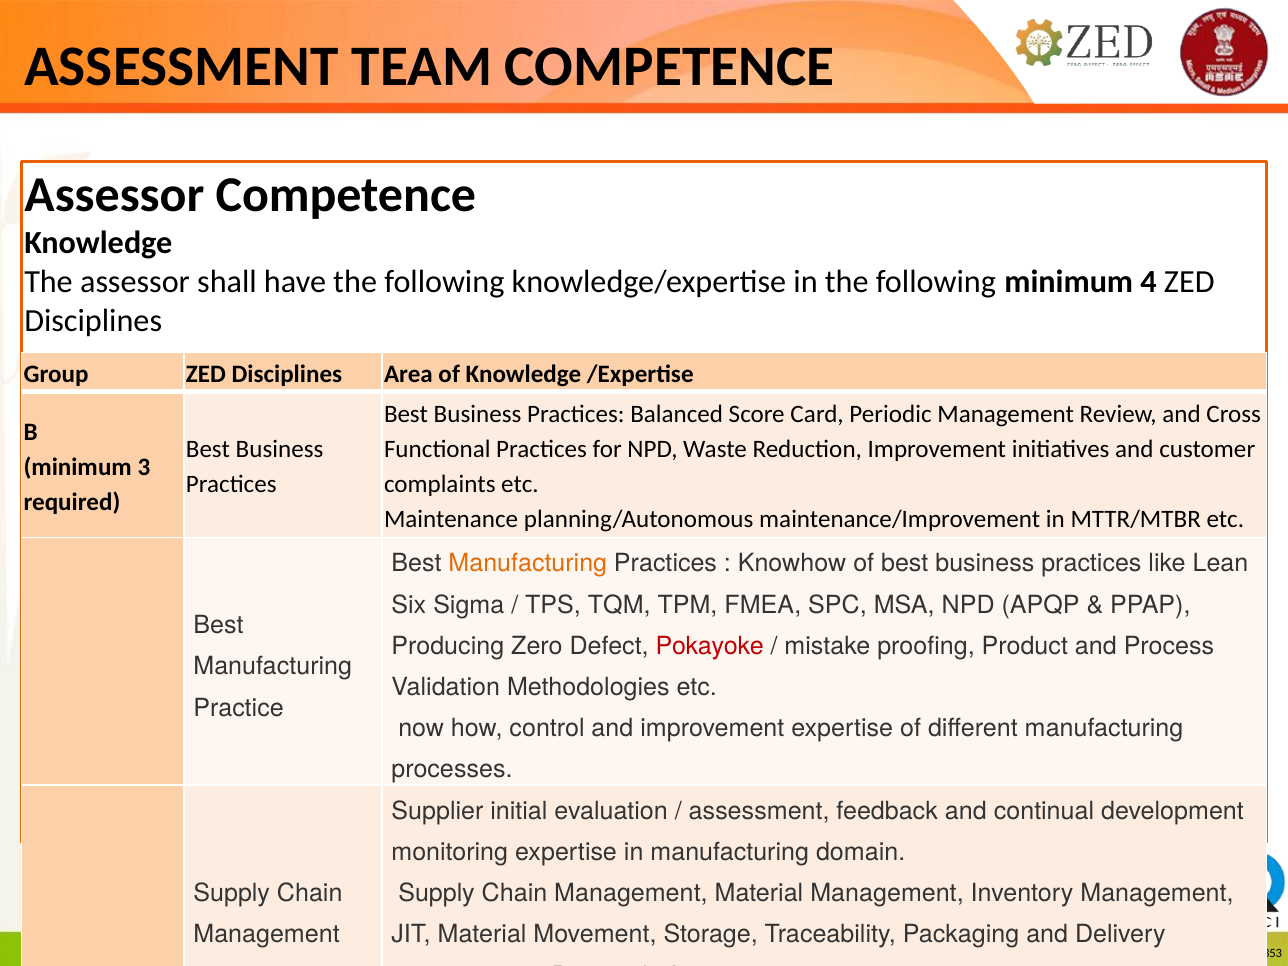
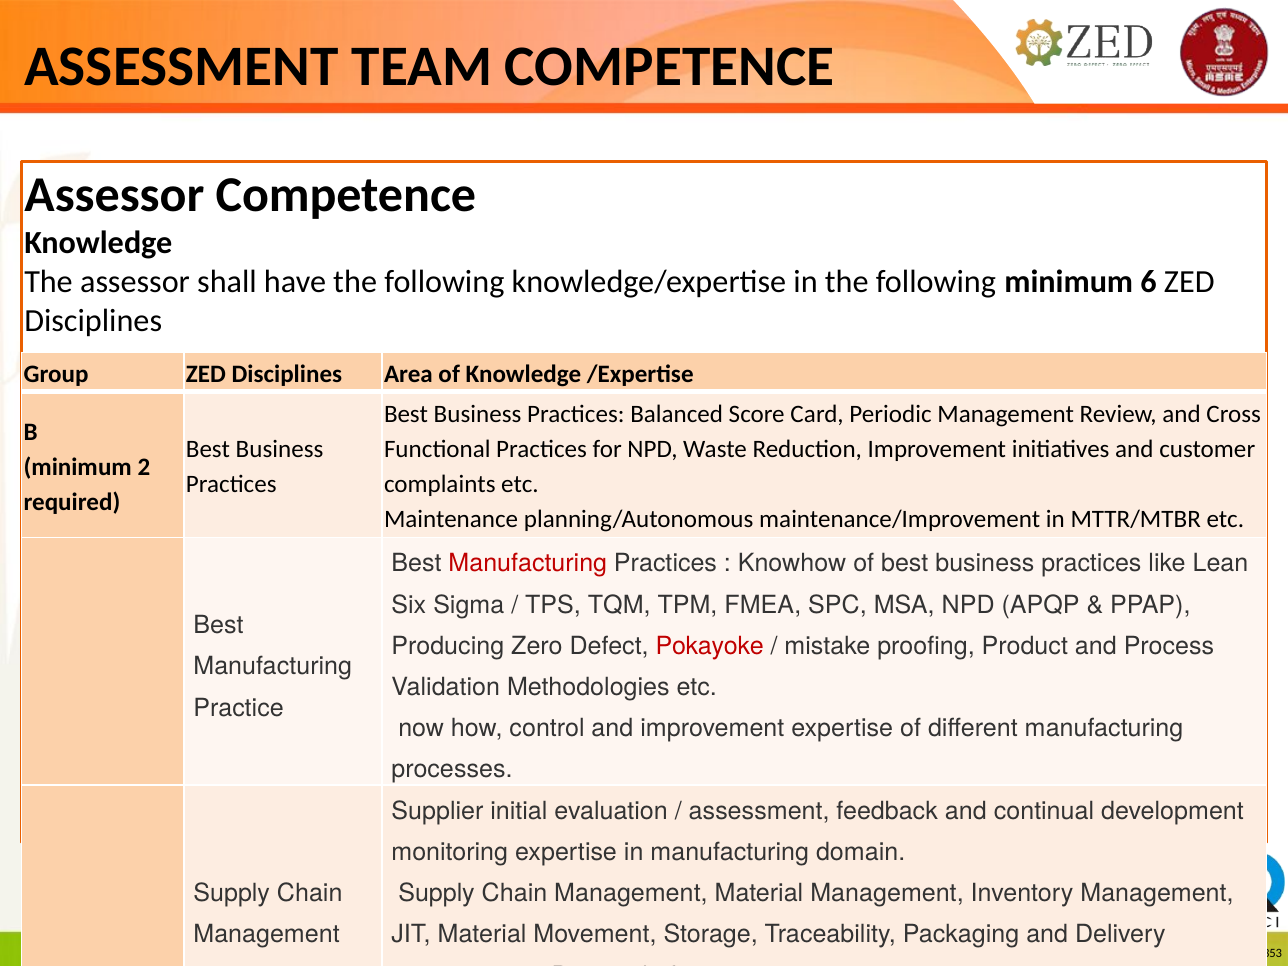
4: 4 -> 6
3: 3 -> 2
Manufacturing at (528, 564) colour: orange -> red
